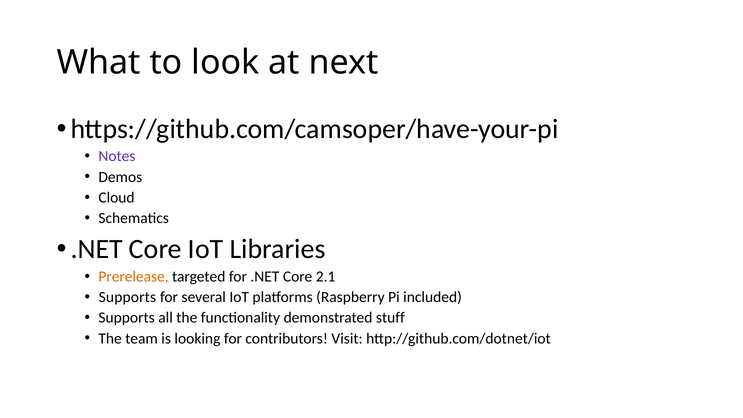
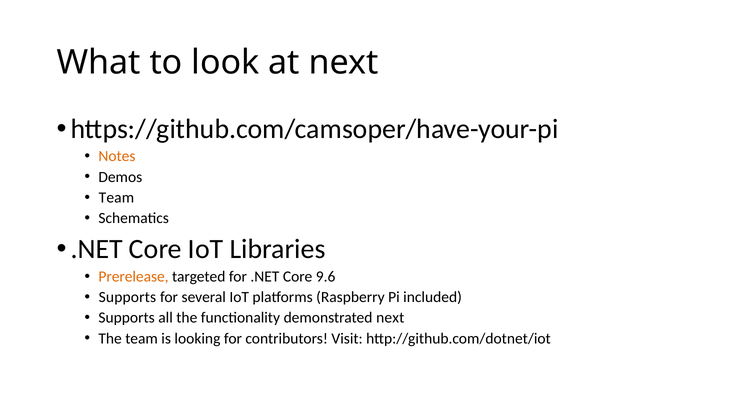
Notes colour: purple -> orange
Cloud at (117, 197): Cloud -> Team
2.1: 2.1 -> 9.6
demonstrated stuff: stuff -> next
